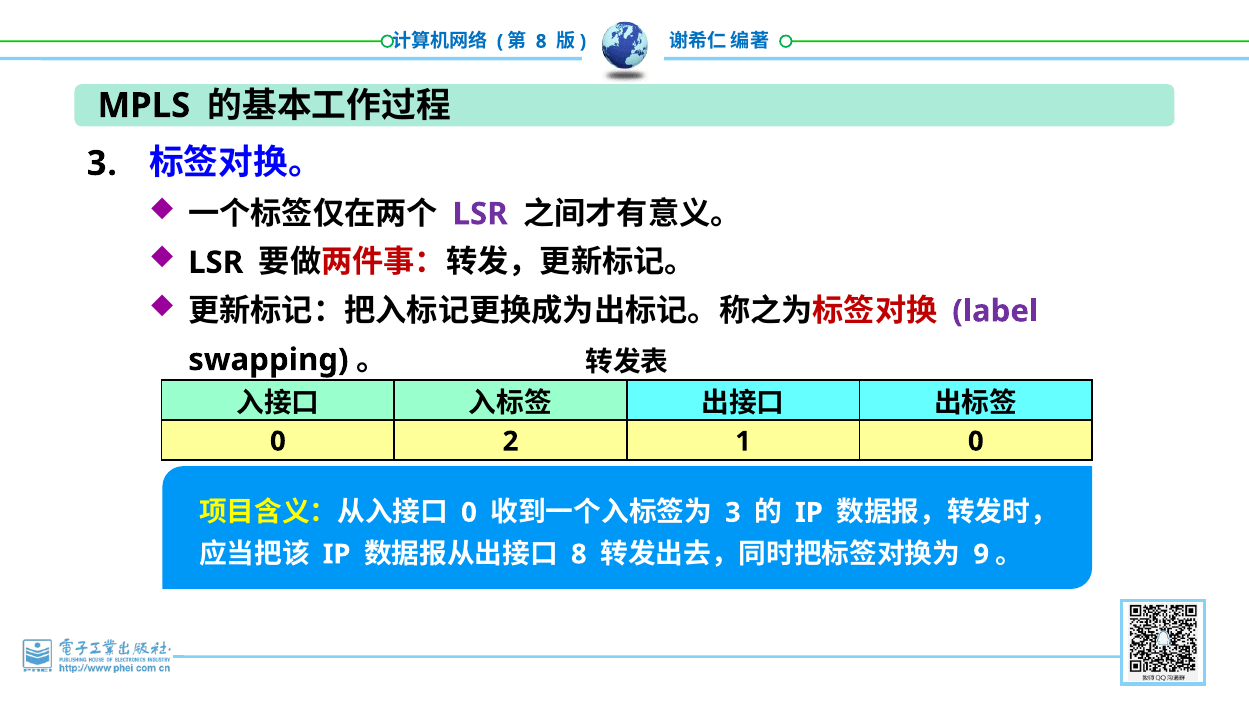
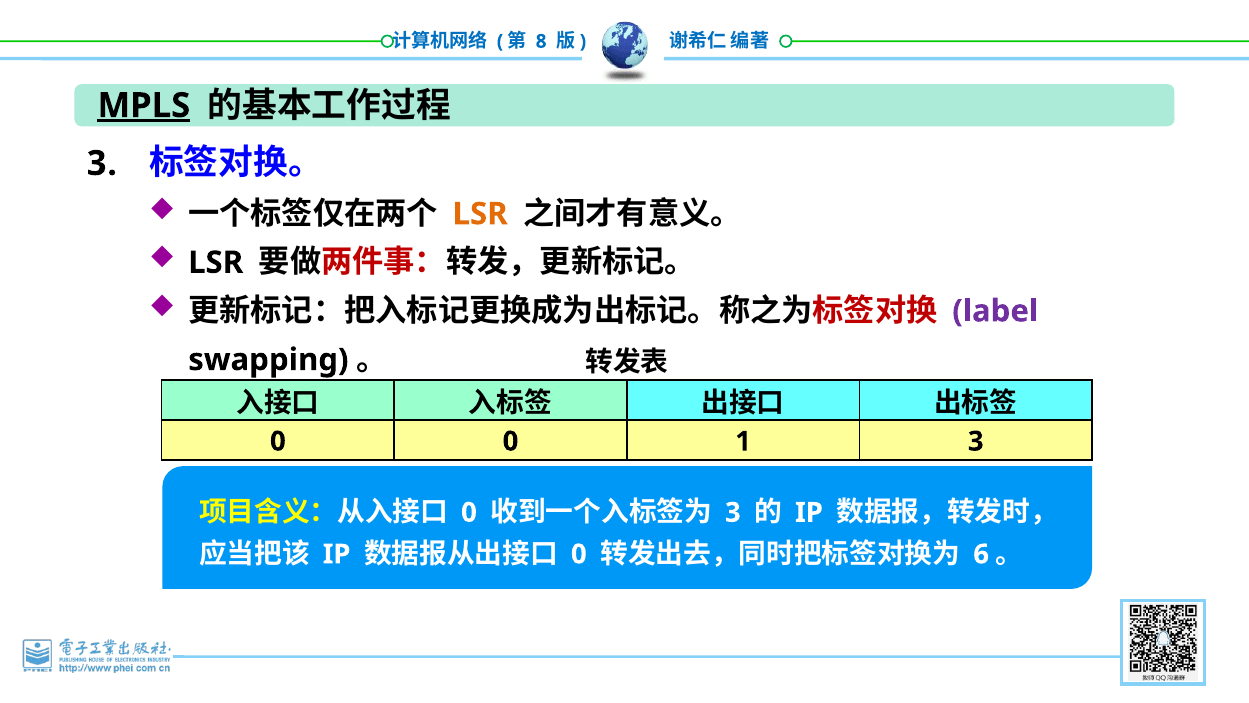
MPLS underline: none -> present
LSR at (480, 214) colour: purple -> orange
0 2: 2 -> 0
1 0: 0 -> 3
8 at (579, 554): 8 -> 0
9: 9 -> 6
